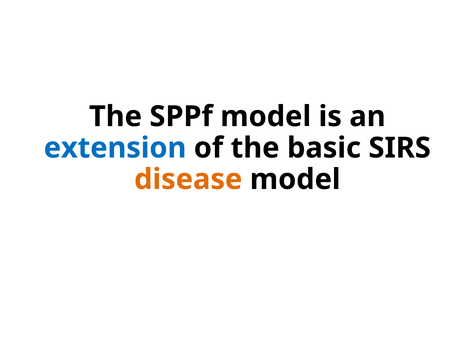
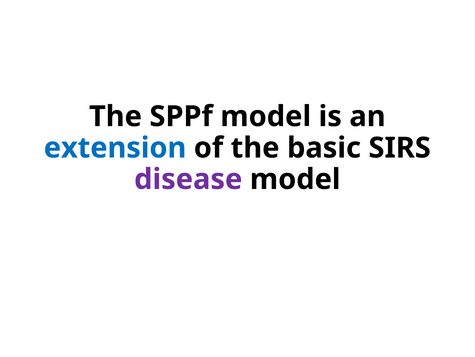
disease colour: orange -> purple
